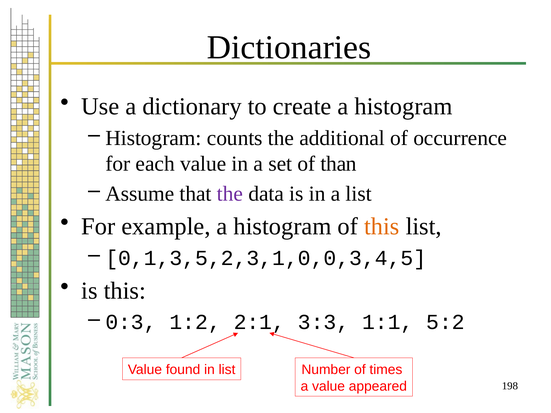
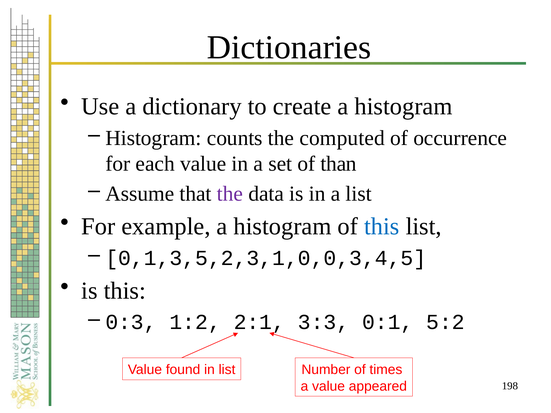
additional: additional -> computed
this at (382, 226) colour: orange -> blue
1:1: 1:1 -> 0:1
